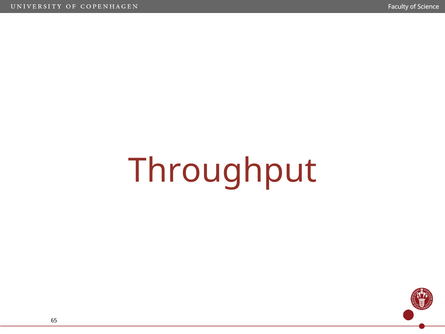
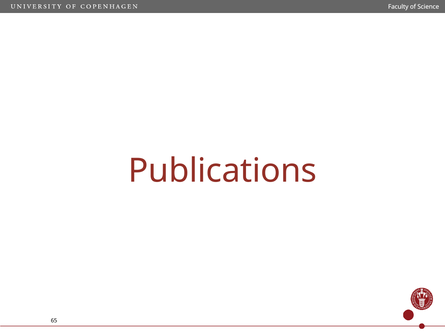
Throughput: Throughput -> Publications
